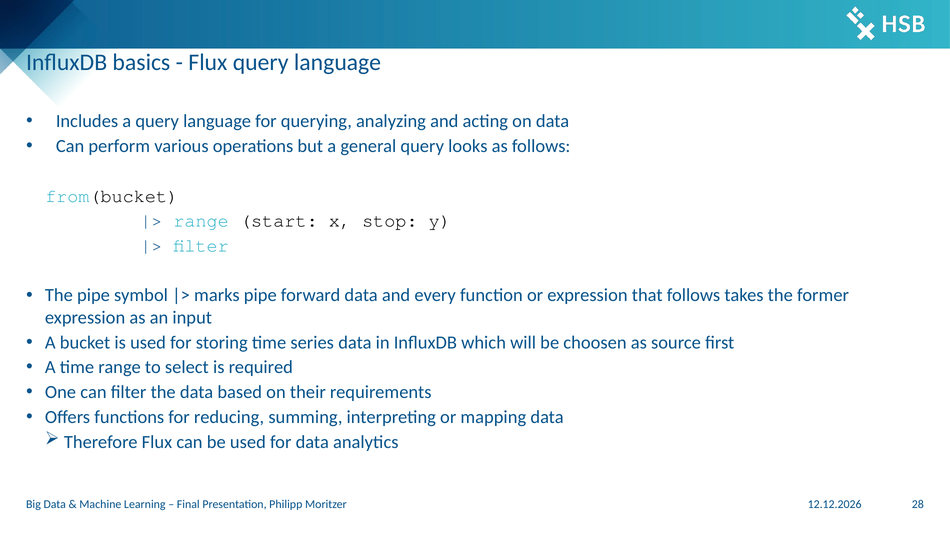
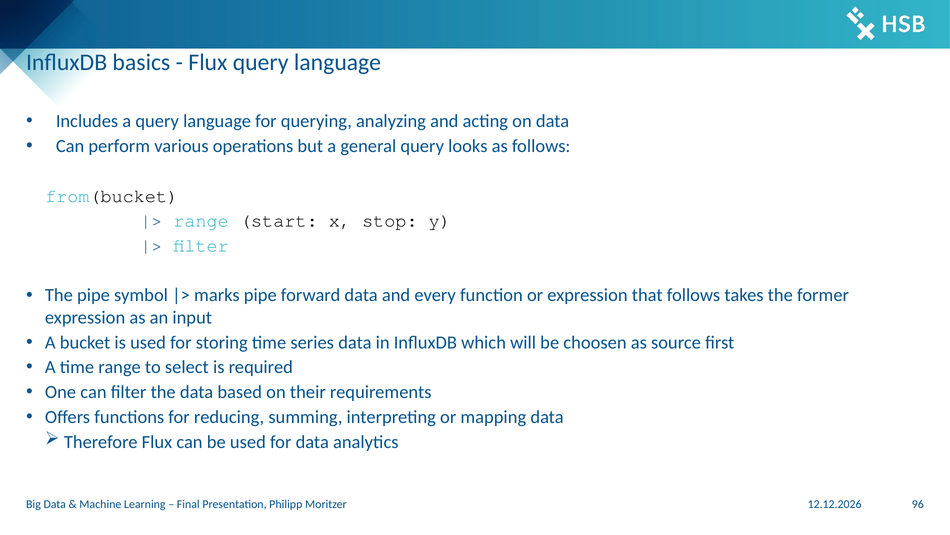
28: 28 -> 96
